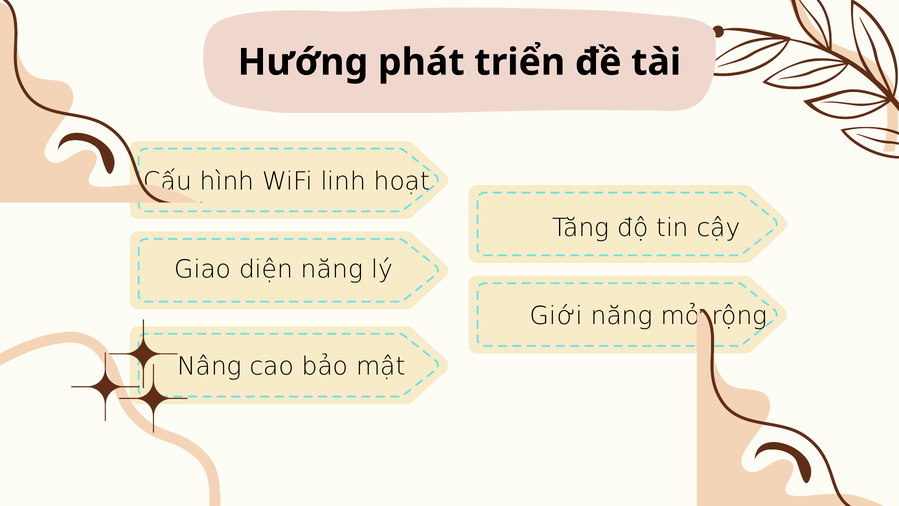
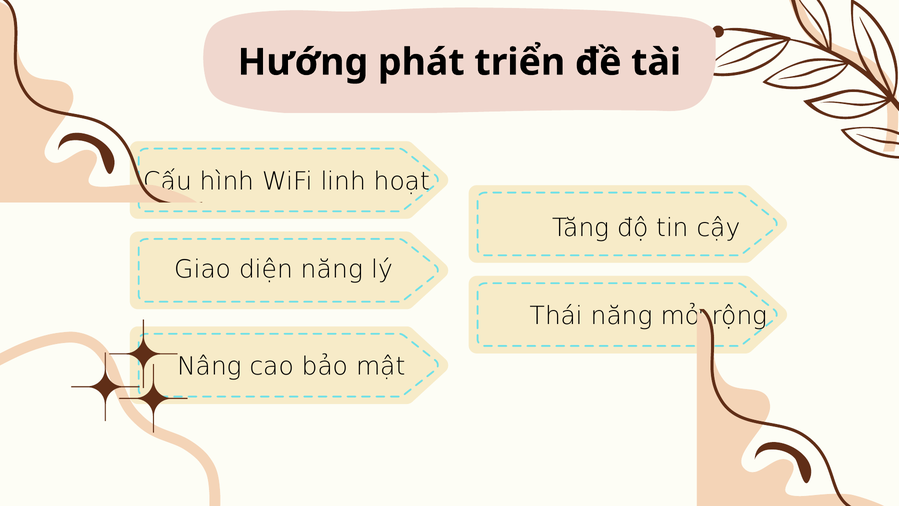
Giới: Giới -> Thái
